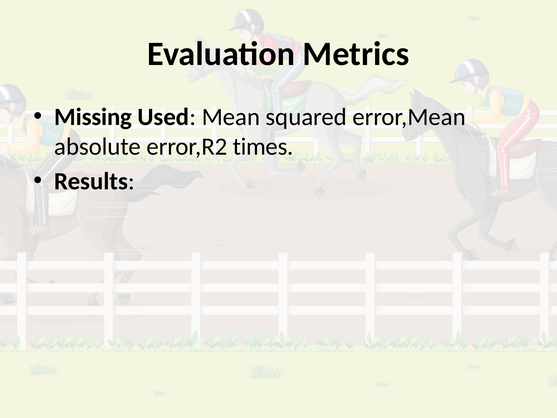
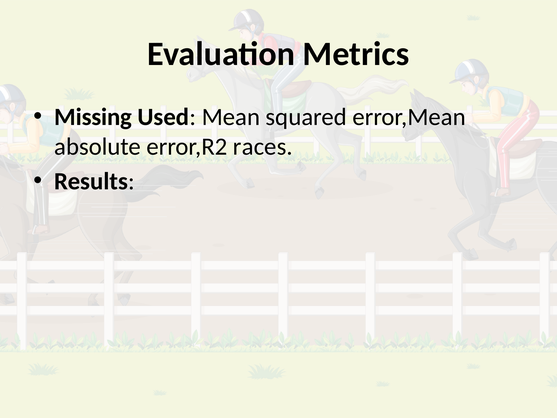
times: times -> races
